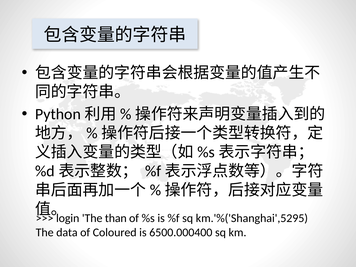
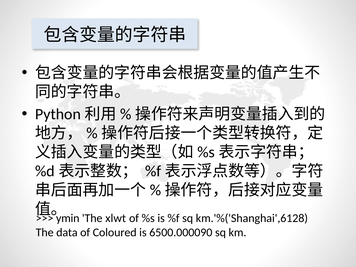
login: login -> ymin
than: than -> xlwt
km.'%('Shanghai',5295: km.'%('Shanghai',5295 -> km.'%('Shanghai',6128
6500.000400: 6500.000400 -> 6500.000090
